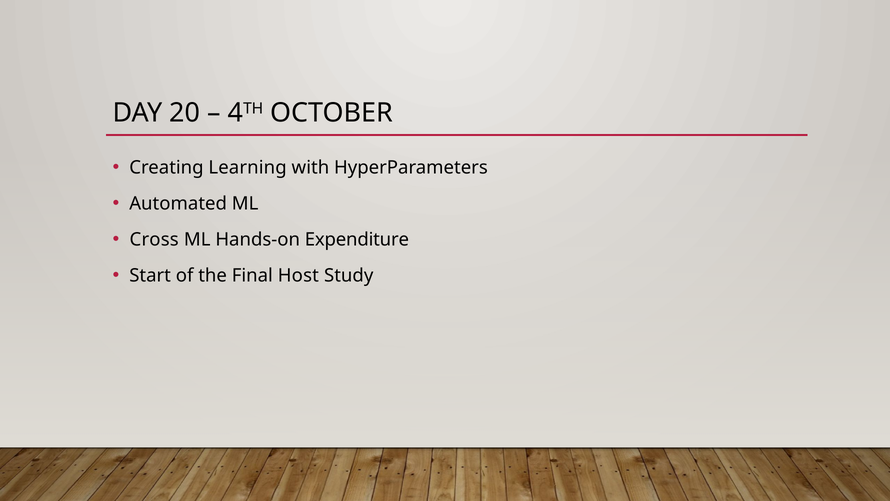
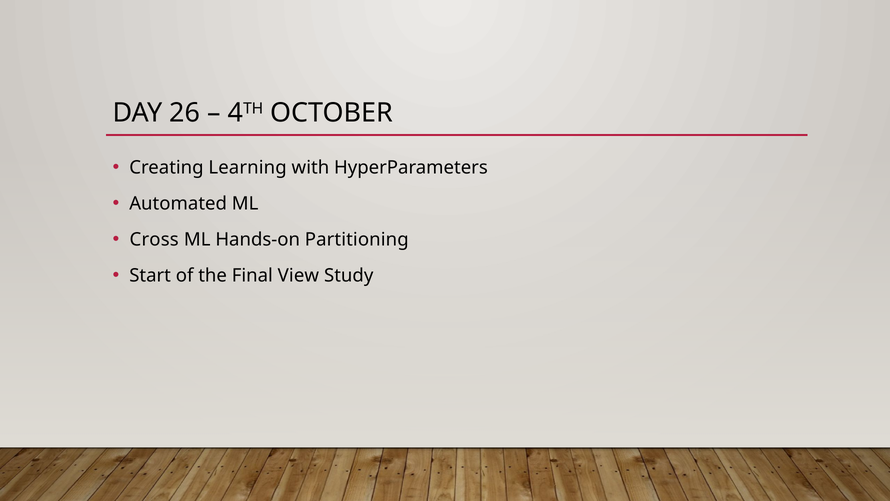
20: 20 -> 26
Expenditure: Expenditure -> Partitioning
Host: Host -> View
